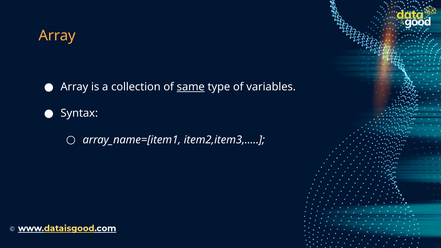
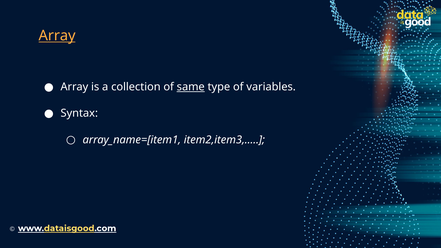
Array at (57, 36) underline: none -> present
